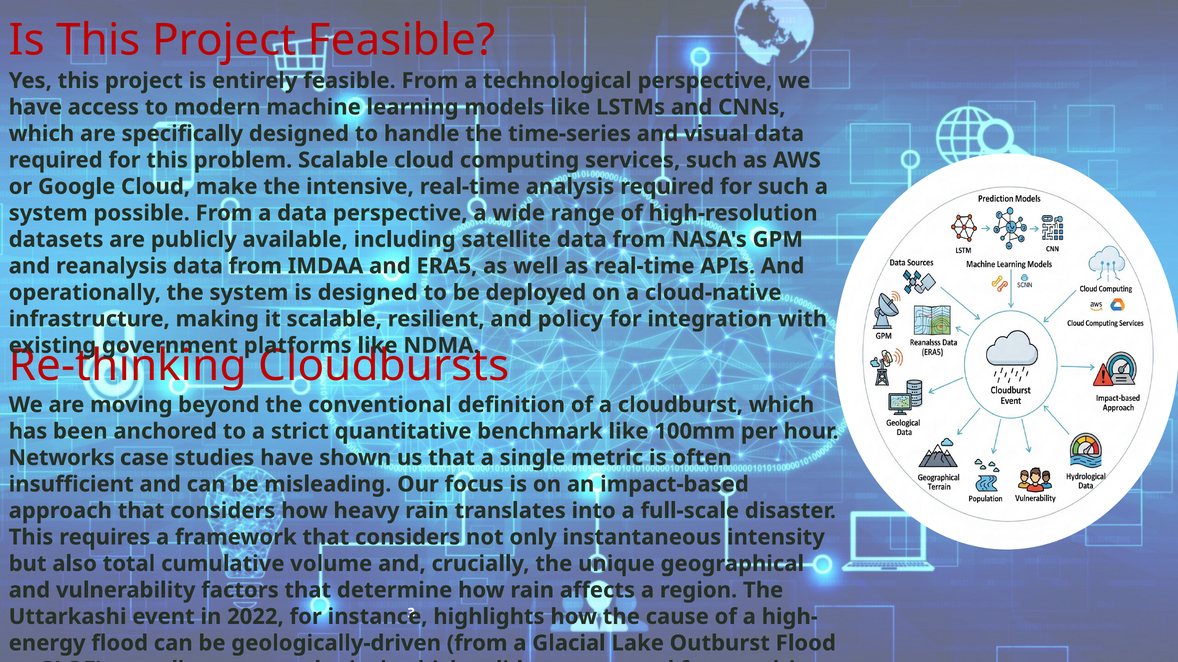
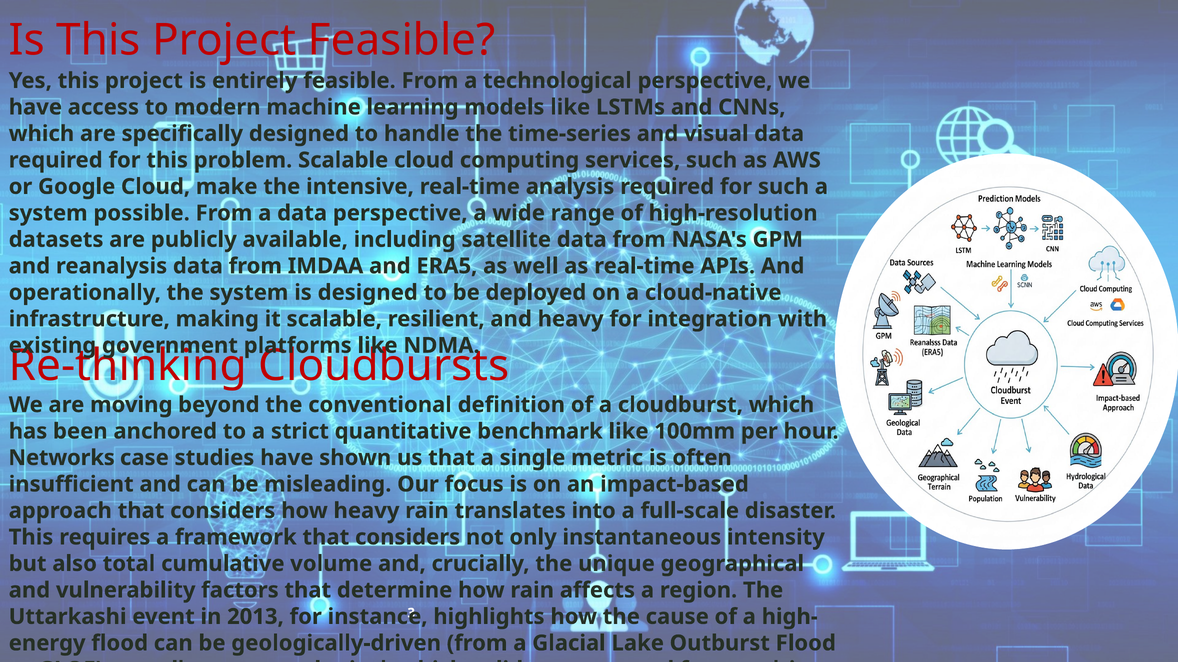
and policy: policy -> heavy
2022: 2022 -> 2013
